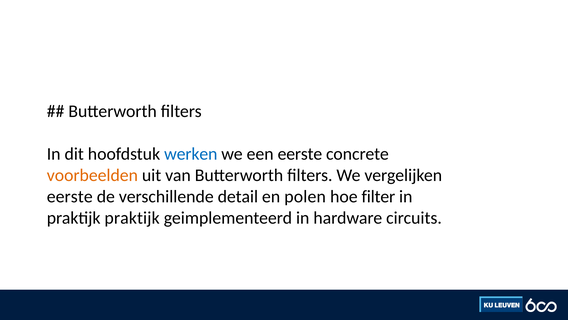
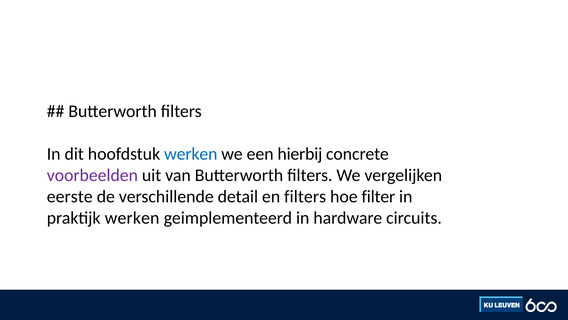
een eerste: eerste -> hierbij
voorbeelden colour: orange -> purple
en polen: polen -> filters
praktijk praktijk: praktijk -> werken
